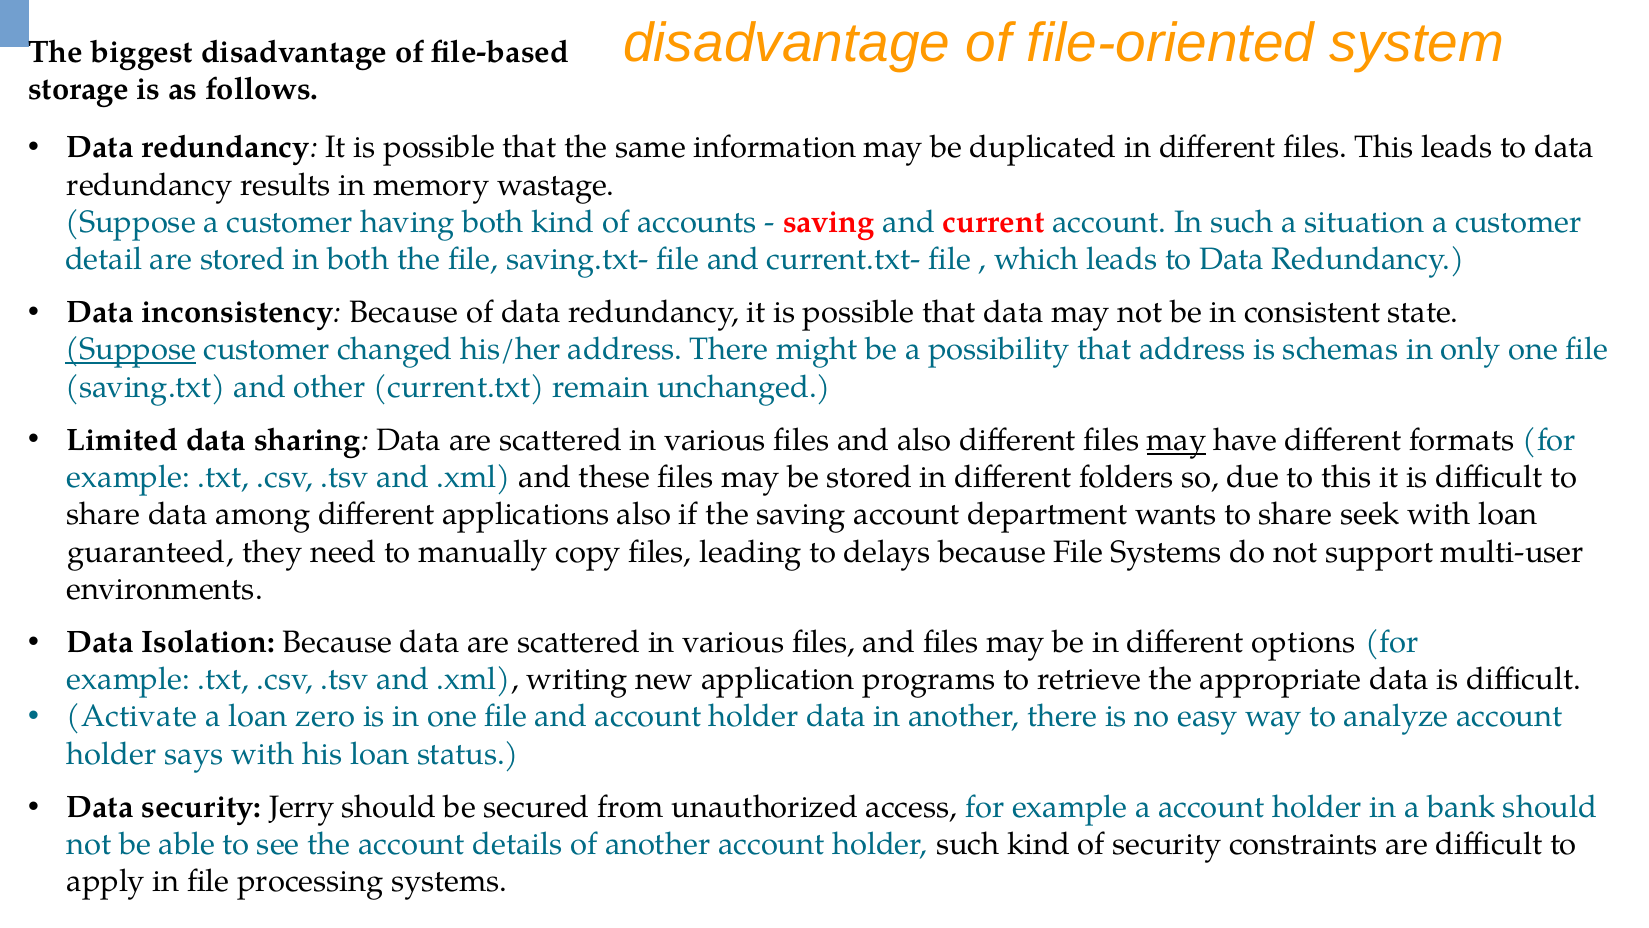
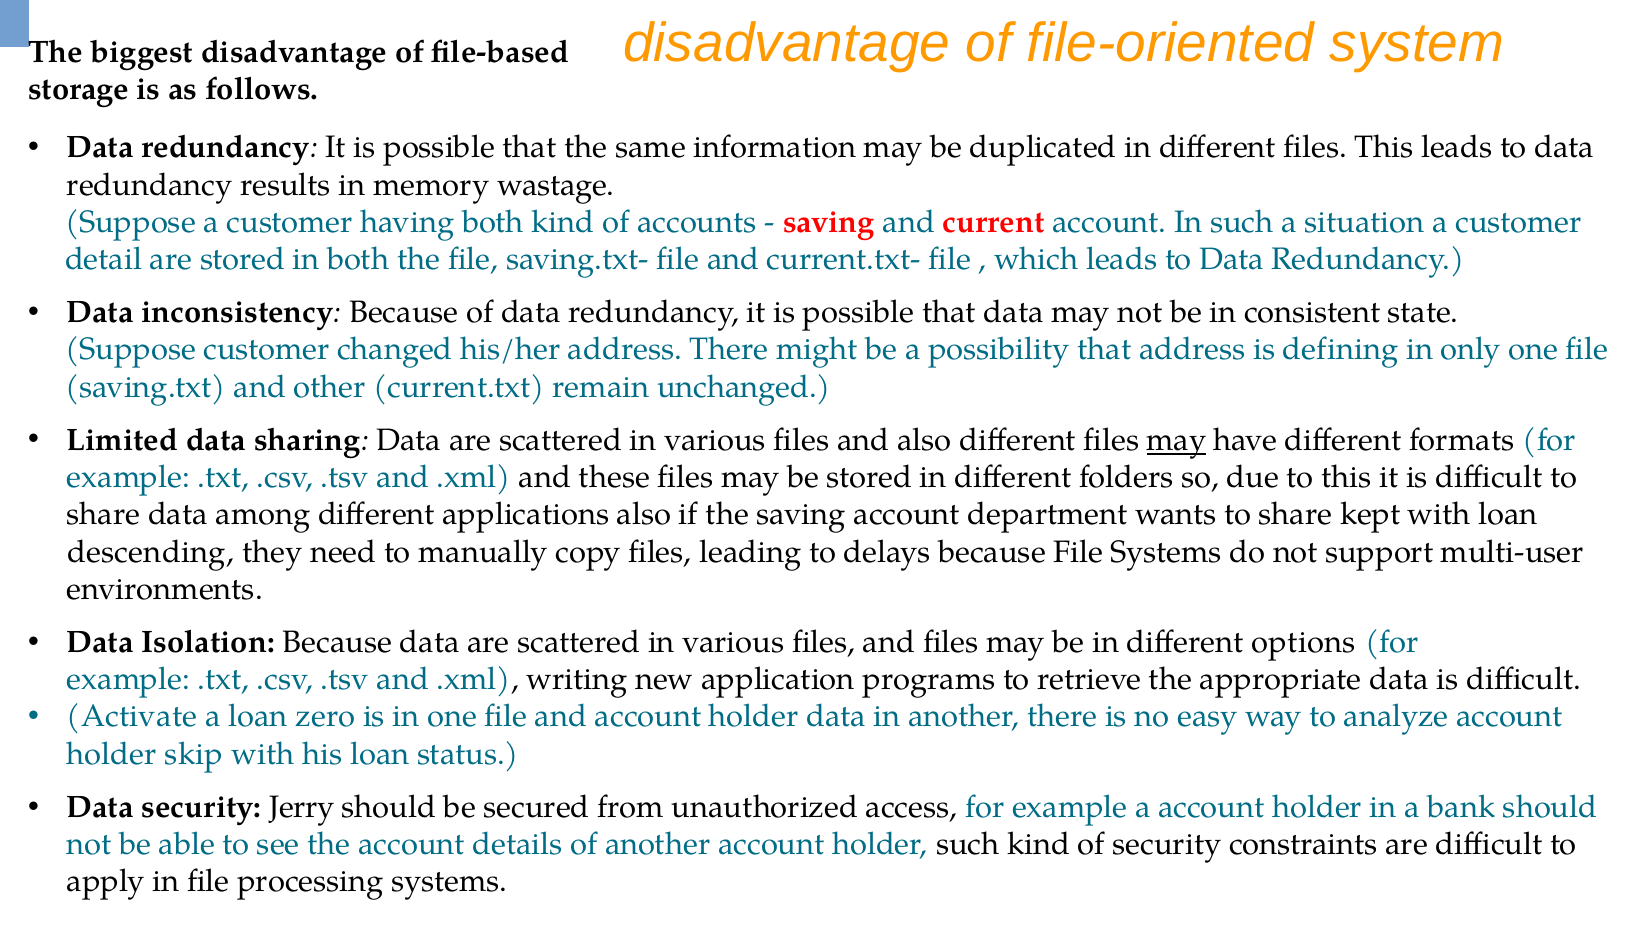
Suppose at (131, 350) underline: present -> none
schemas: schemas -> defining
seek: seek -> kept
guaranteed: guaranteed -> descending
says: says -> skip
